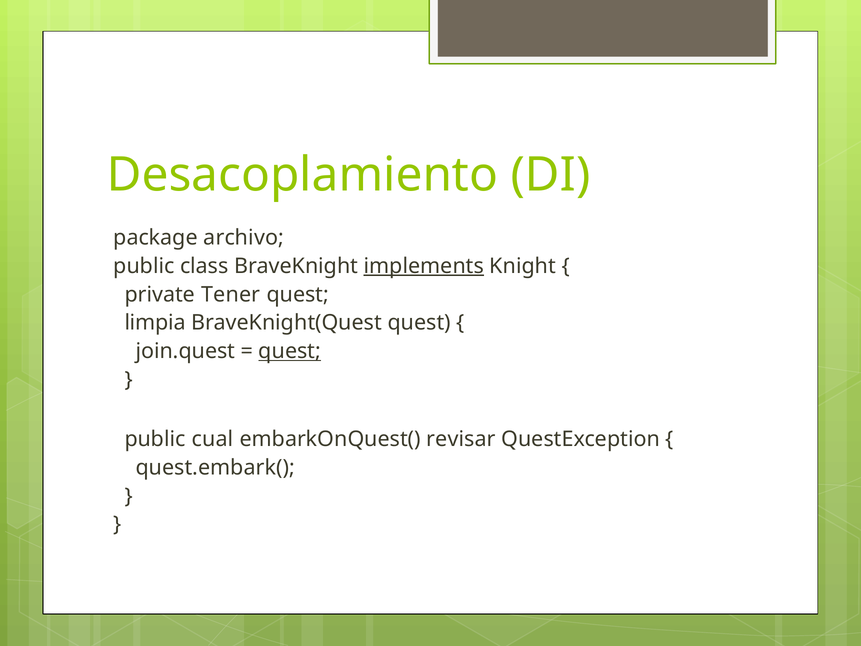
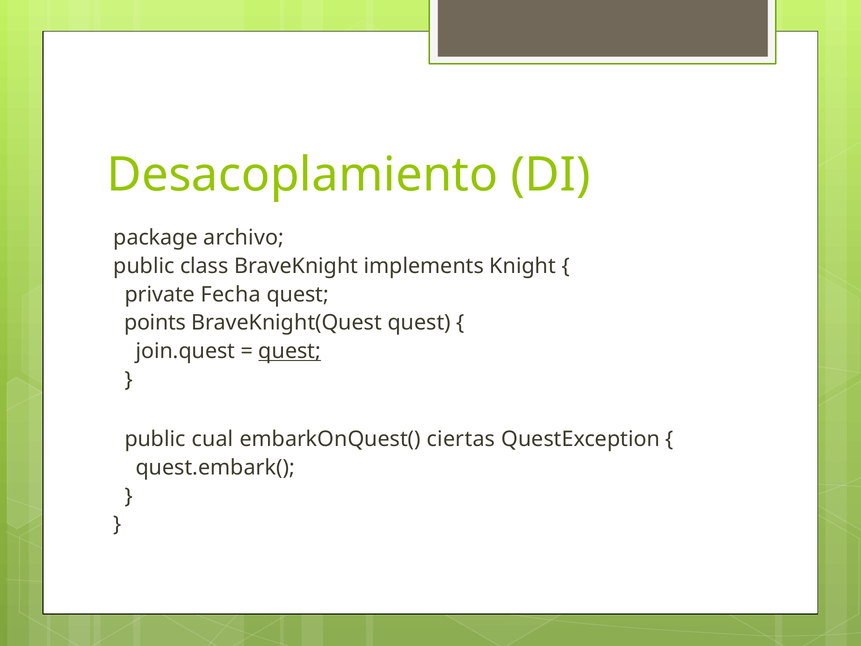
implements underline: present -> none
Tener: Tener -> Fecha
limpia: limpia -> points
revisar: revisar -> ciertas
